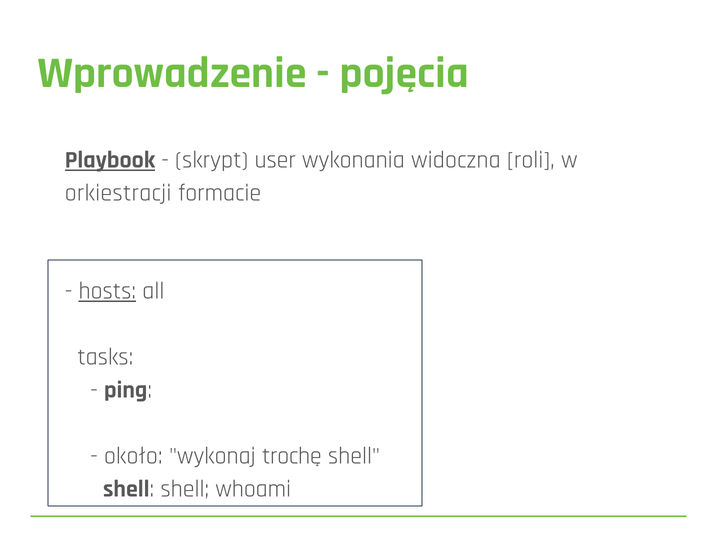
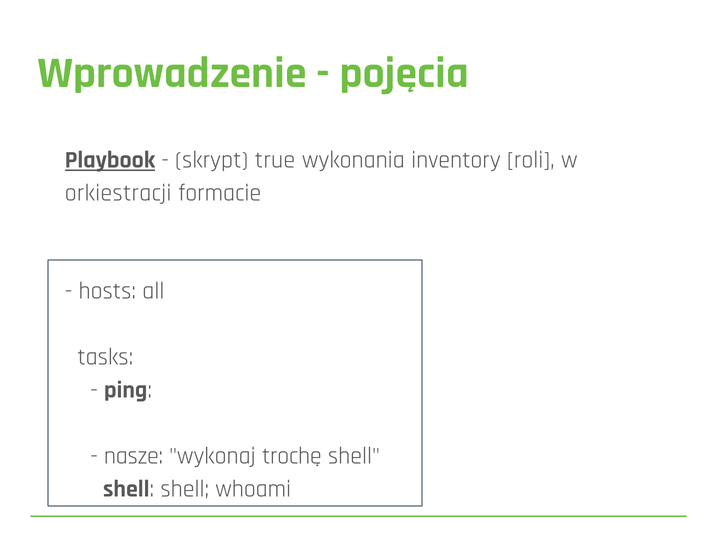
user: user -> true
widoczna: widoczna -> inventory
hosts underline: present -> none
około: około -> nasze
